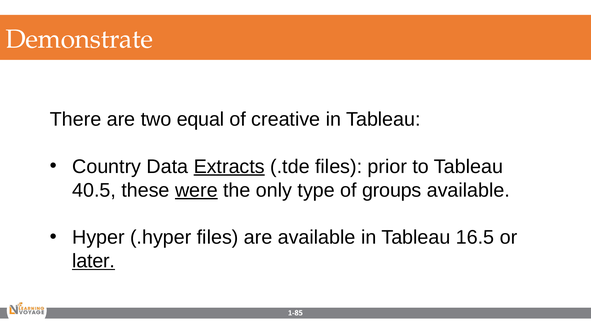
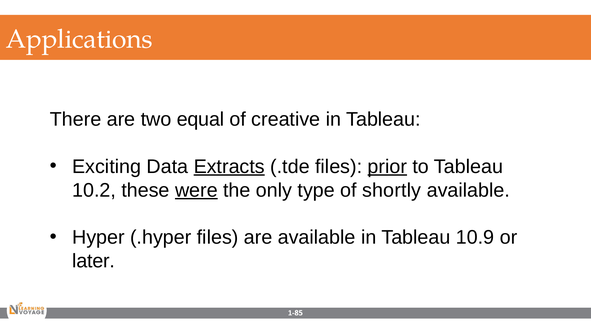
Demonstrate: Demonstrate -> Applications
Country: Country -> Exciting
prior underline: none -> present
40.5: 40.5 -> 10.2
groups: groups -> shortly
16.5: 16.5 -> 10.9
later underline: present -> none
